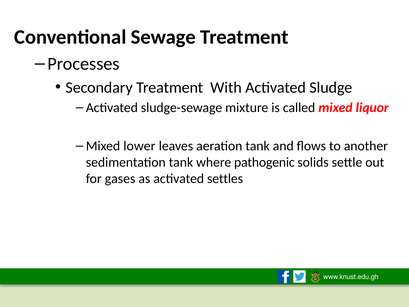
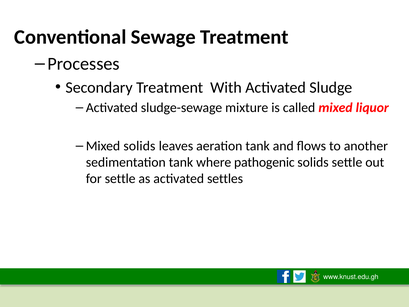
Mixed lower: lower -> solids
for gases: gases -> settle
